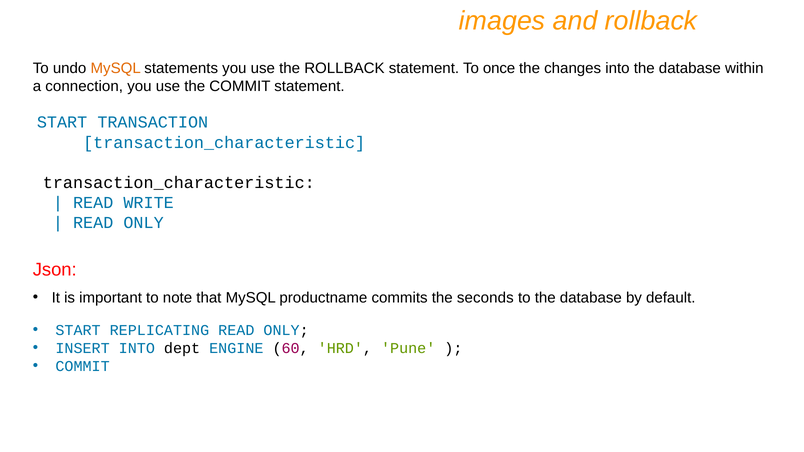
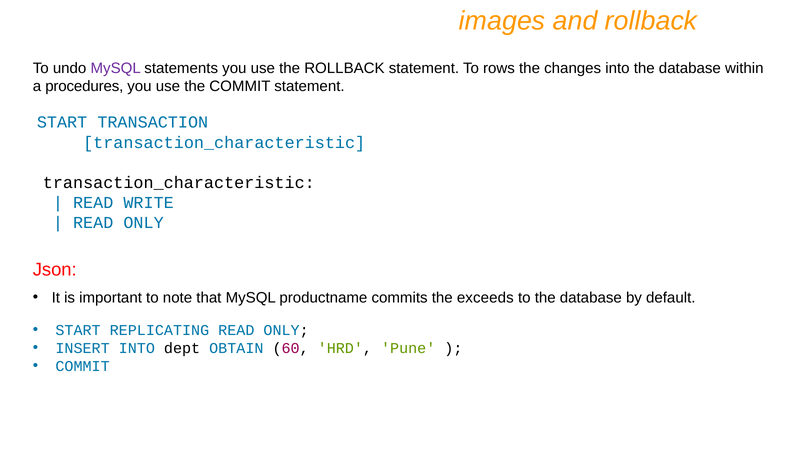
MySQL at (116, 68) colour: orange -> purple
once: once -> rows
connection: connection -> procedures
seconds: seconds -> exceeds
ENGINE: ENGINE -> OBTAIN
